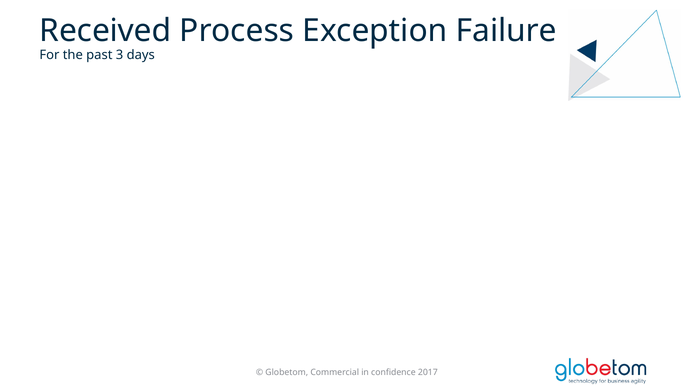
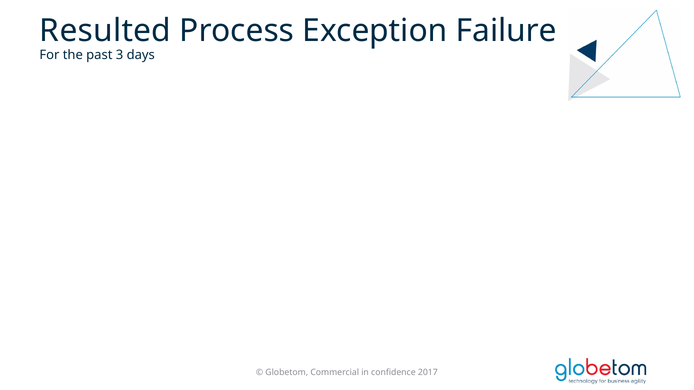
Received: Received -> Resulted
